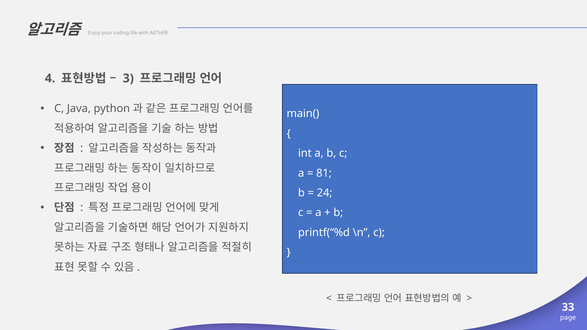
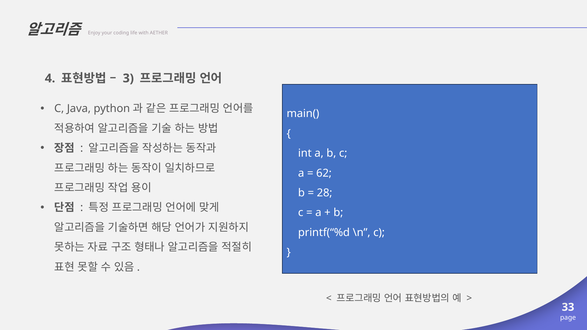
81: 81 -> 62
24: 24 -> 28
